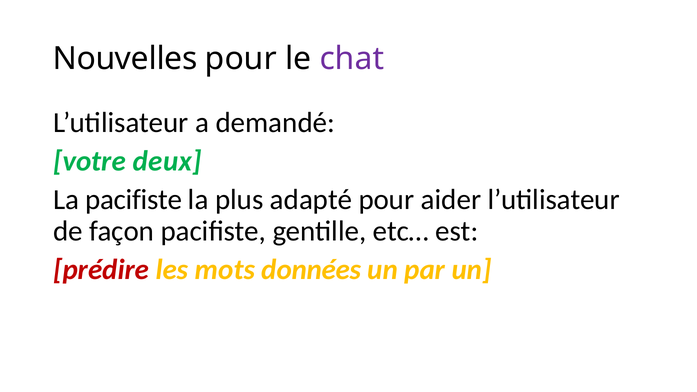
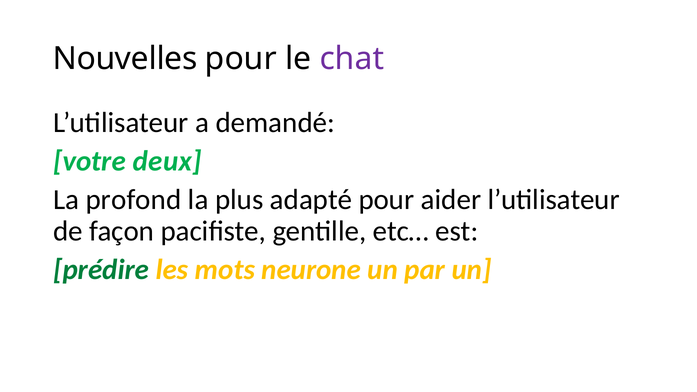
La pacifiste: pacifiste -> profond
prédire colour: red -> green
données: données -> neurone
